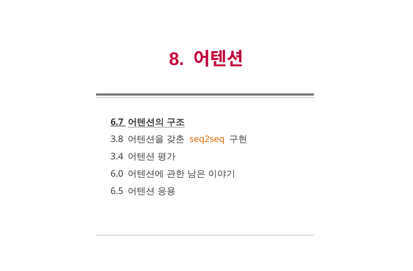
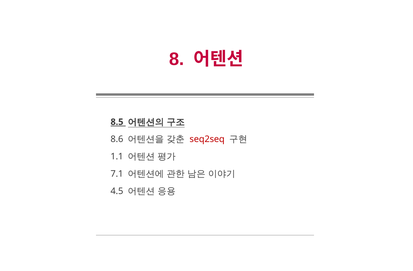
6.7: 6.7 -> 8.5
3.8: 3.8 -> 8.6
seq2seq colour: orange -> red
3.4: 3.4 -> 1.1
6.0: 6.0 -> 7.1
6.5: 6.5 -> 4.5
